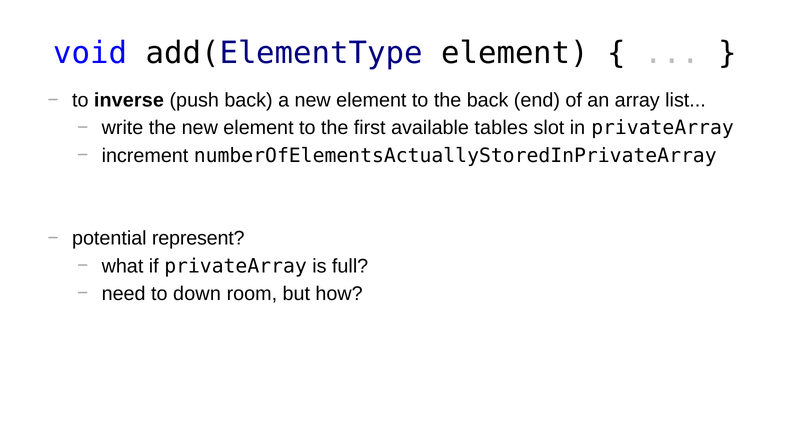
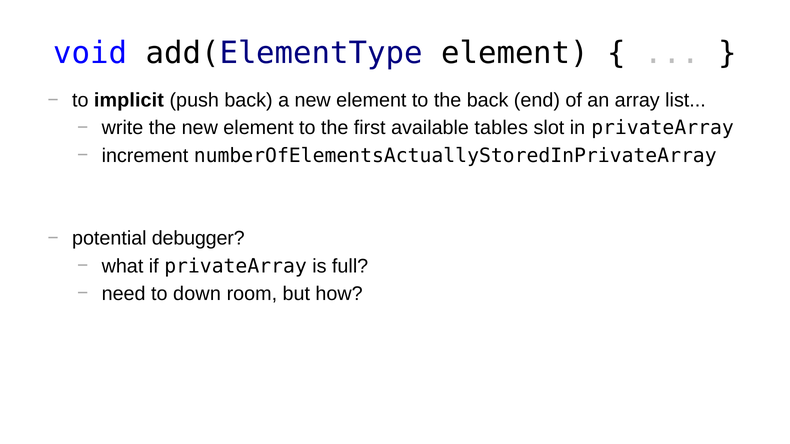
inverse: inverse -> implicit
represent: represent -> debugger
